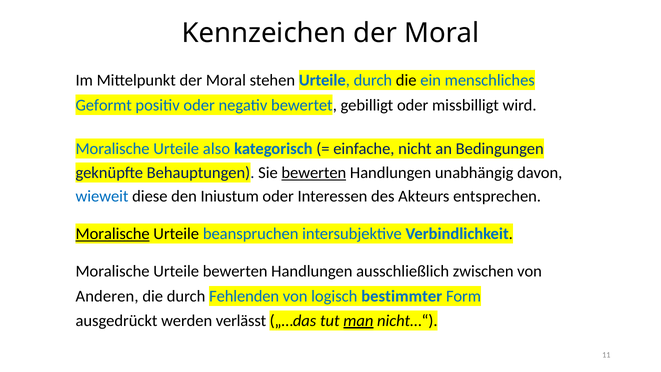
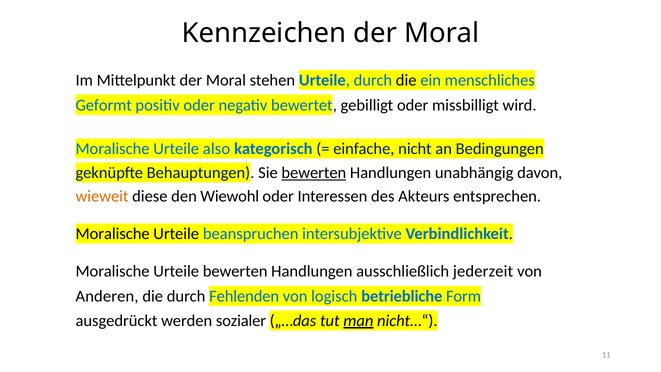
wieweit colour: blue -> orange
Iniustum: Iniustum -> Wiewohl
Moralische at (113, 234) underline: present -> none
zwischen: zwischen -> jederzeit
bestimmter: bestimmter -> betriebliche
verlässt: verlässt -> sozialer
